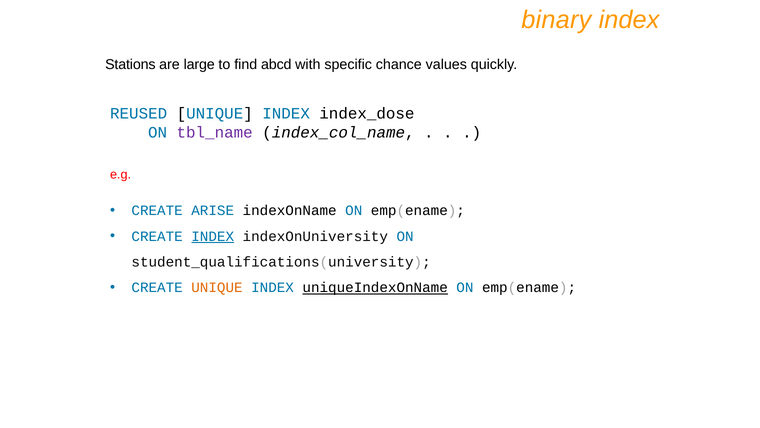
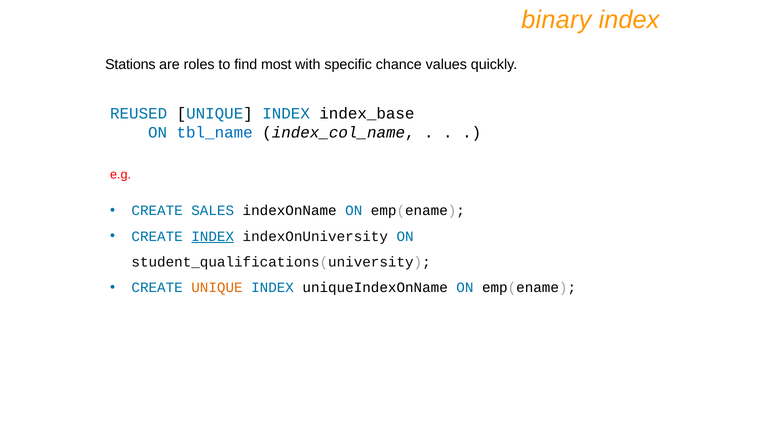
large: large -> roles
abcd: abcd -> most
index_dose: index_dose -> index_base
tbl_name colour: purple -> blue
ARISE: ARISE -> SALES
uniqueIndexOnName underline: present -> none
